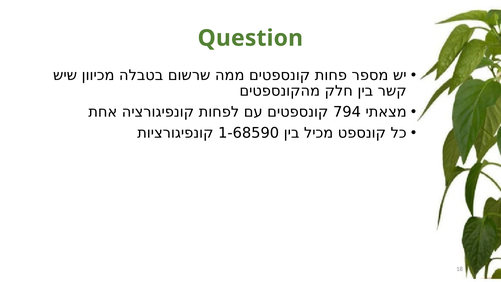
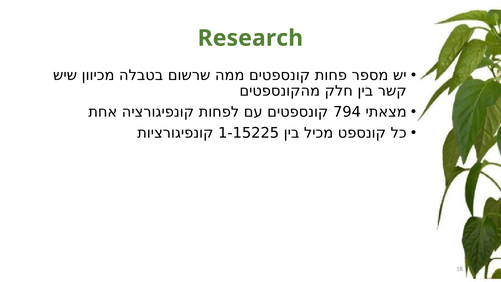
Question: Question -> Research
1-68590: 1-68590 -> 1-15225
